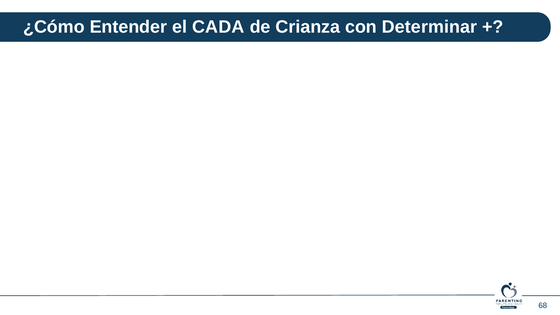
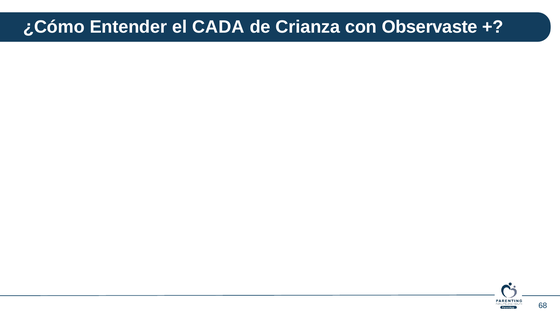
Determinar: Determinar -> Observaste
